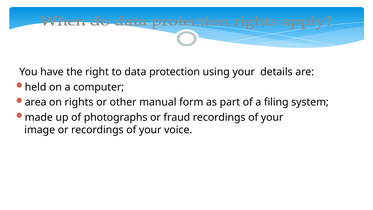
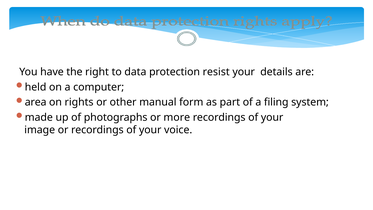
using: using -> resist
fraud: fraud -> more
